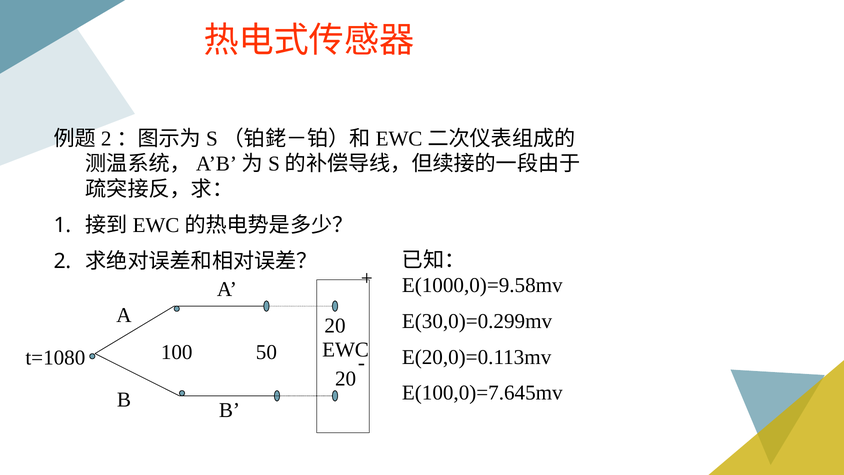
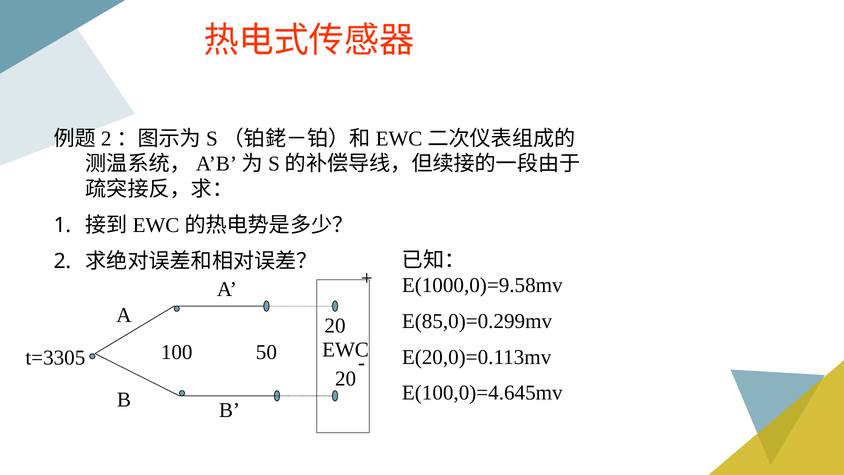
E(30,0)=0.299mv: E(30,0)=0.299mv -> E(85,0)=0.299mv
t=1080: t=1080 -> t=3305
E(100,0)=7.645mv: E(100,0)=7.645mv -> E(100,0)=4.645mv
